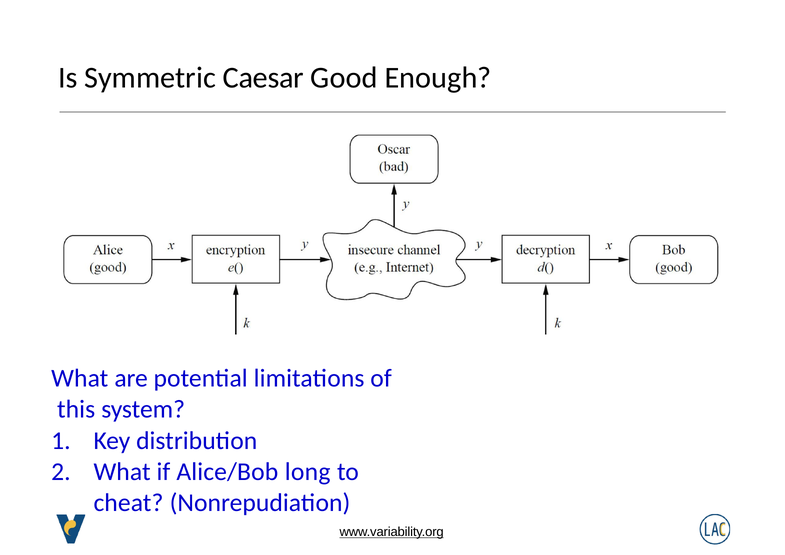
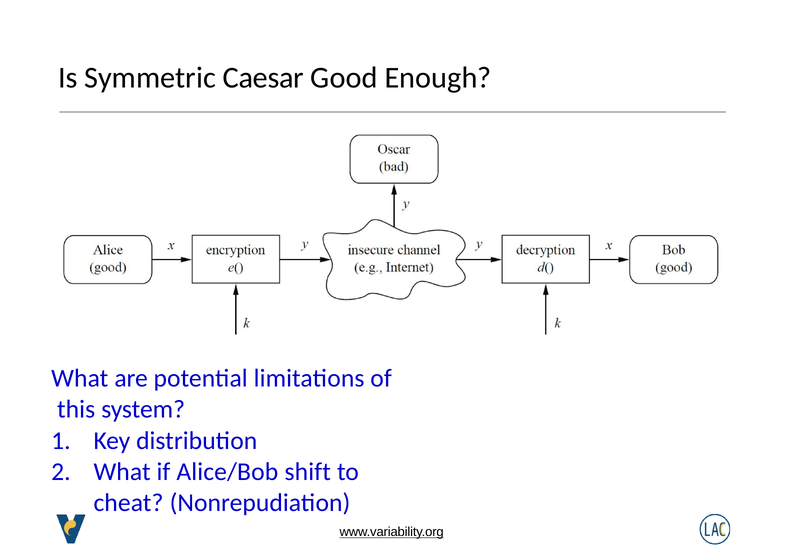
long: long -> shift
